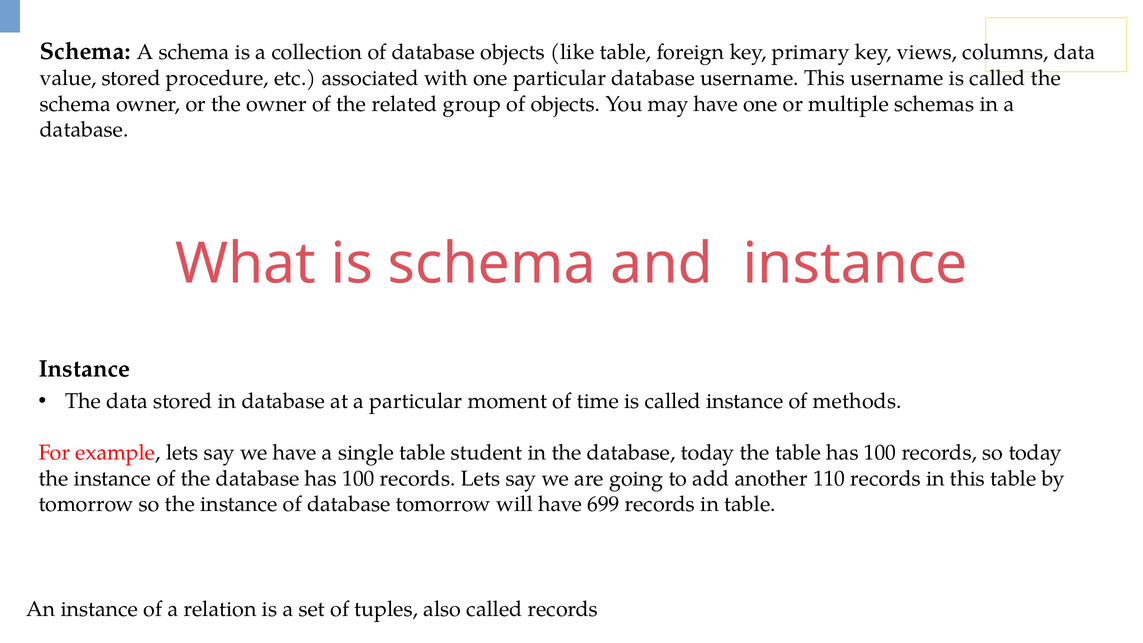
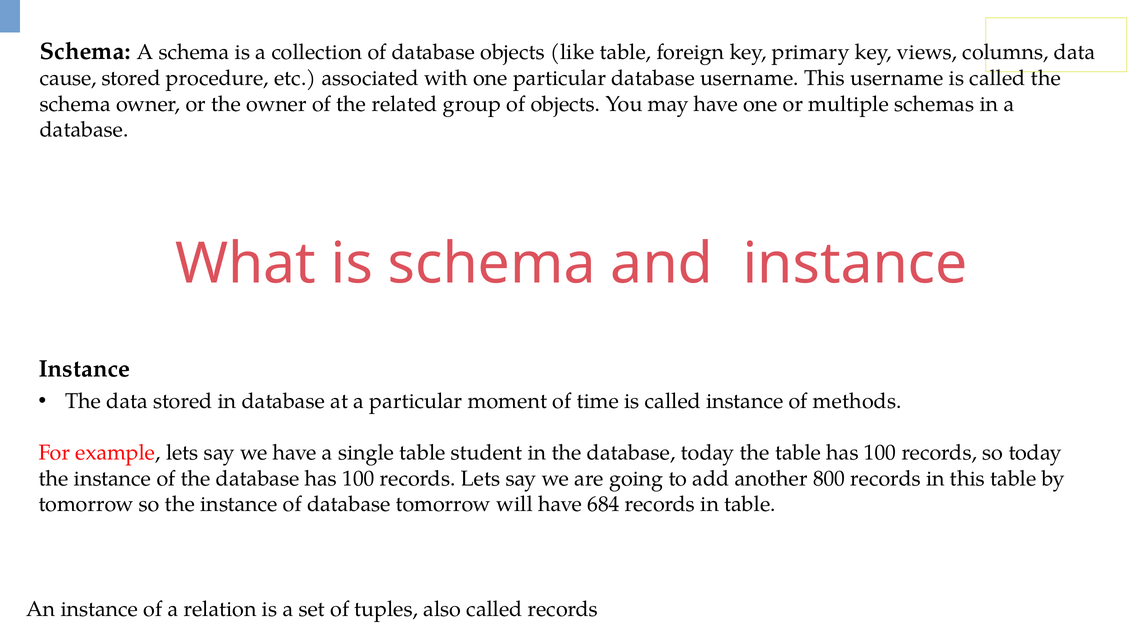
value: value -> cause
110: 110 -> 800
699: 699 -> 684
